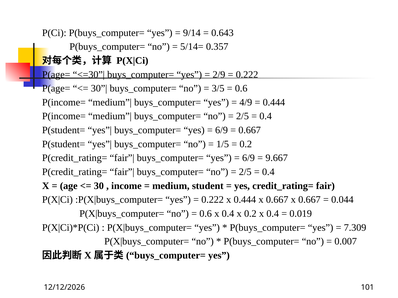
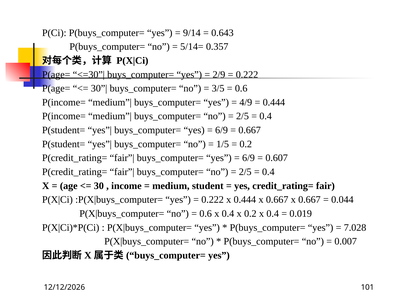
9.667: 9.667 -> 0.607
7.309: 7.309 -> 7.028
